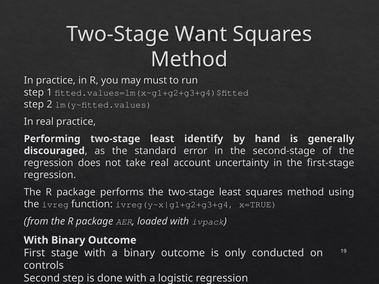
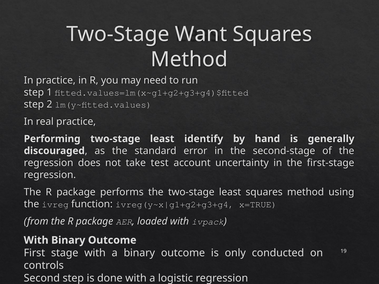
must: must -> need
take real: real -> test
